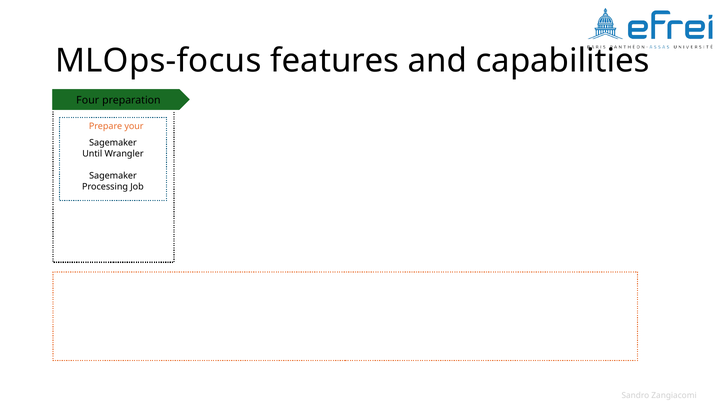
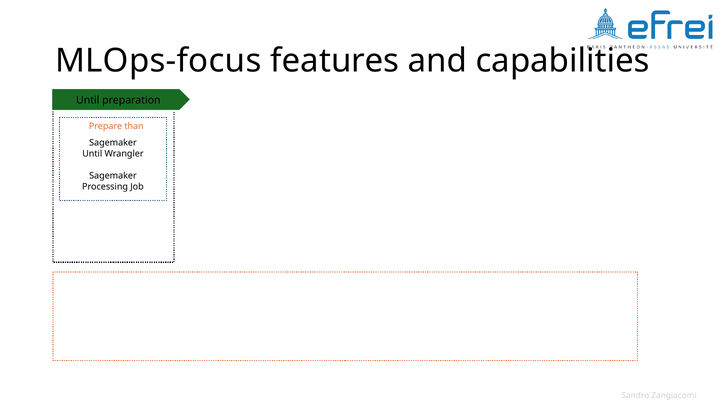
Four at (88, 100): Four -> Until
your: your -> than
